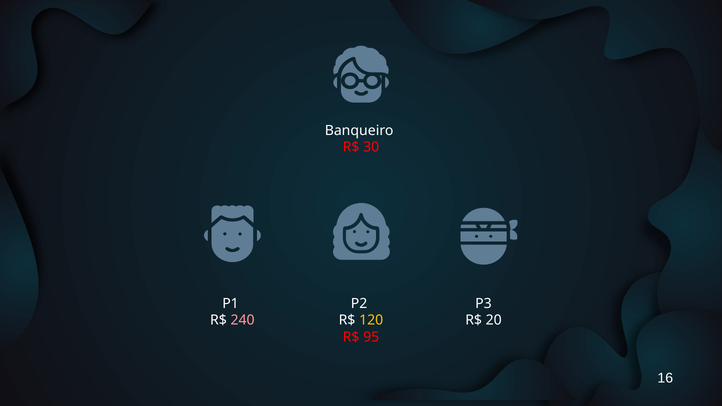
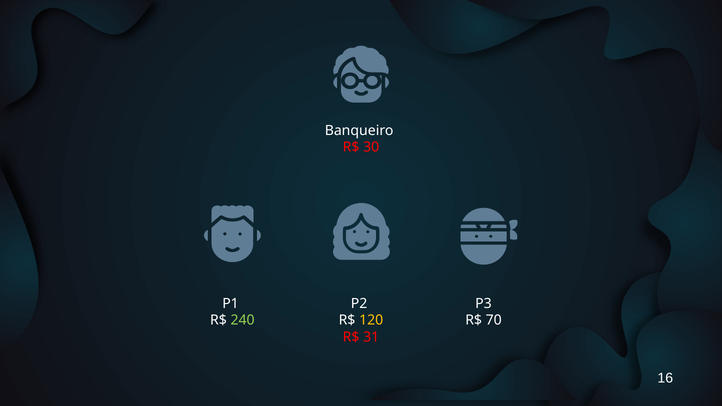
240 colour: pink -> light green
20: 20 -> 70
95: 95 -> 31
